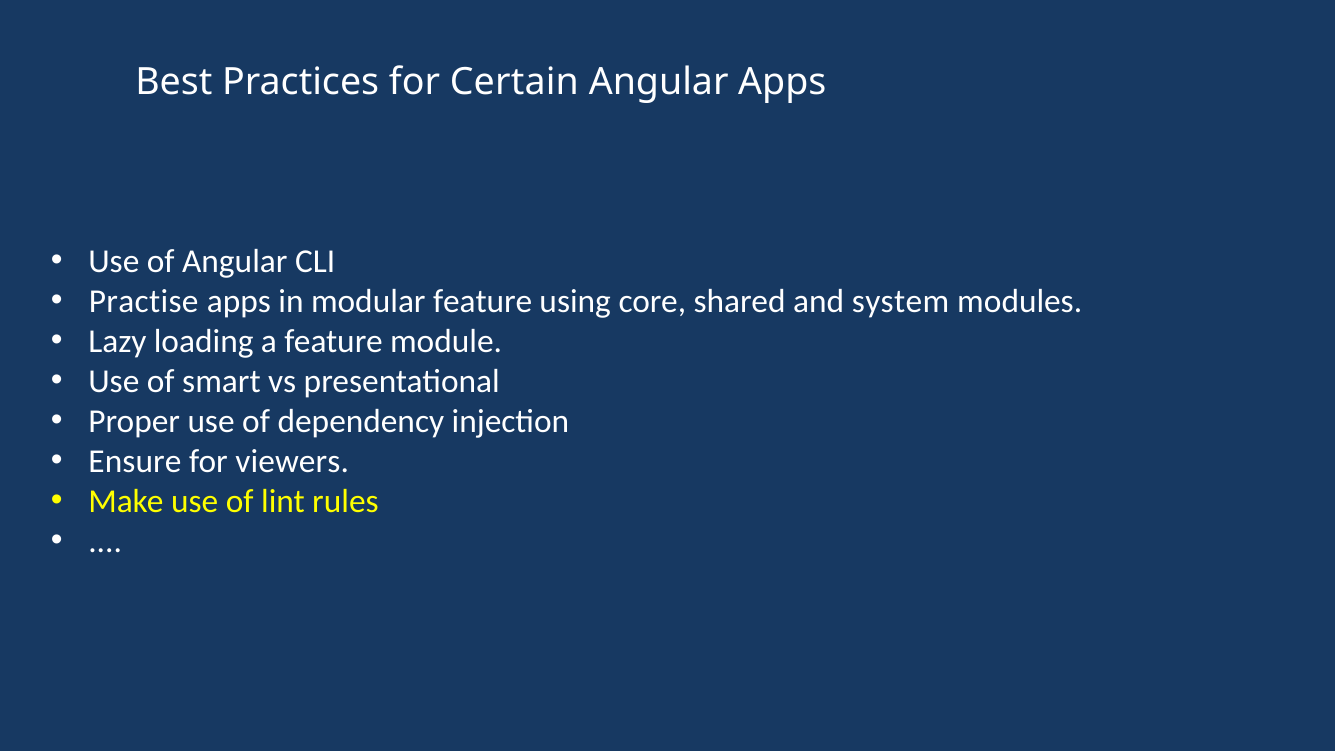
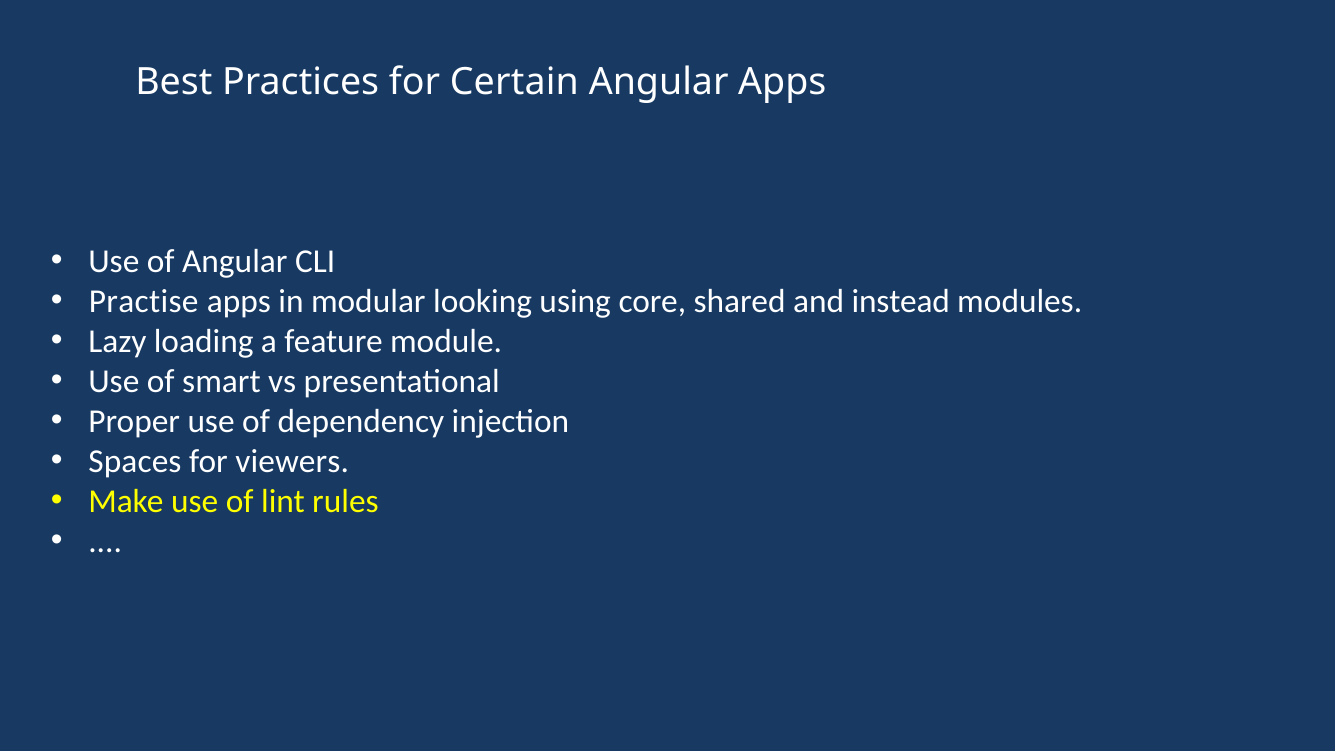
modular feature: feature -> looking
system: system -> instead
Ensure: Ensure -> Spaces
